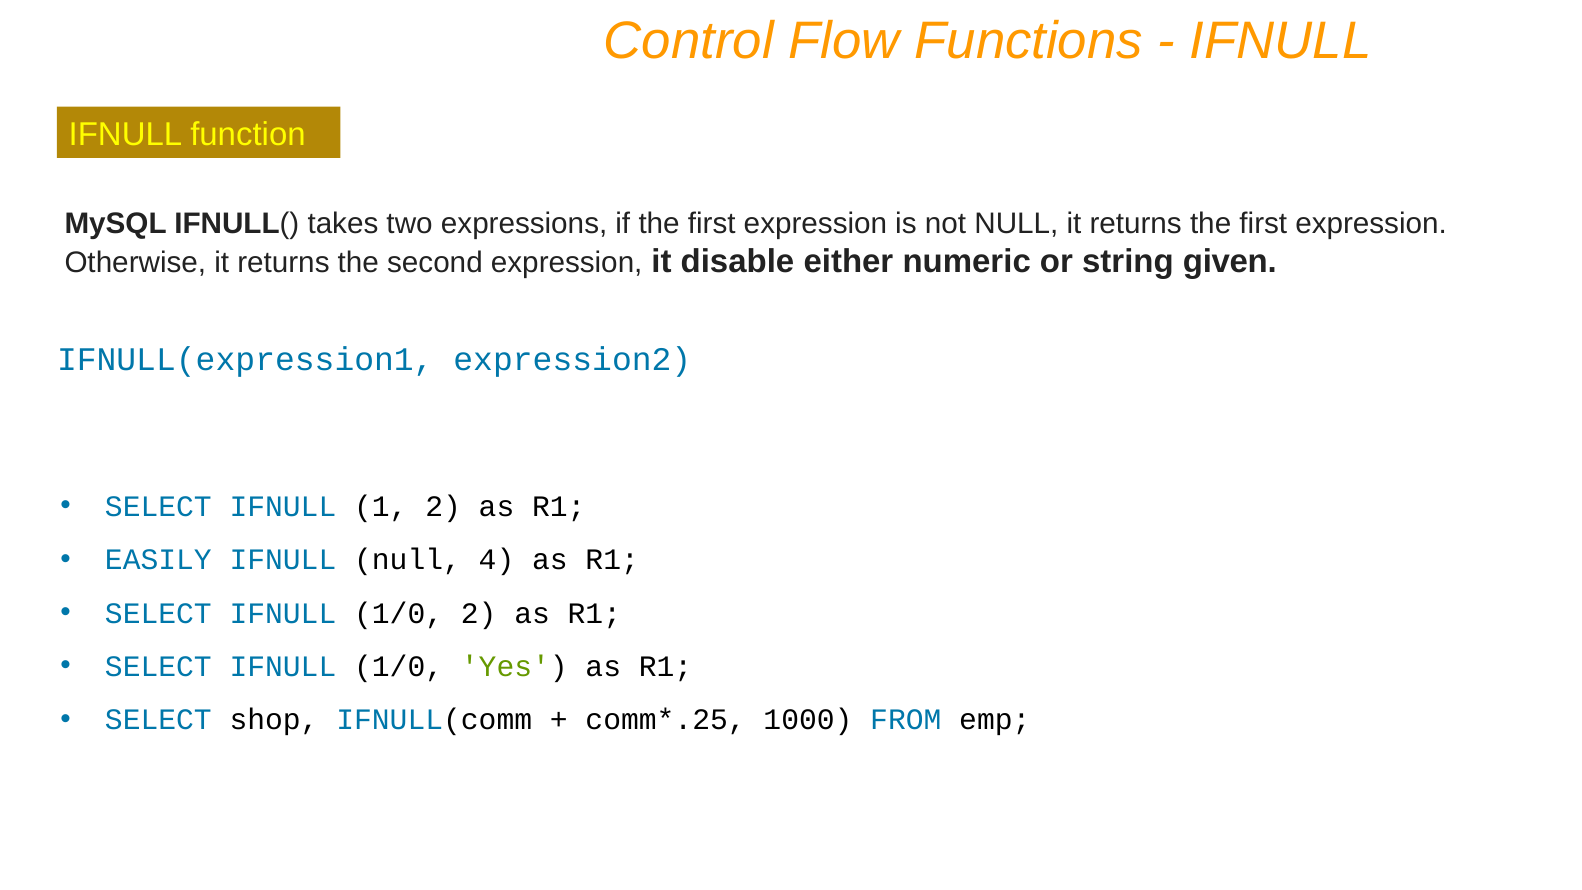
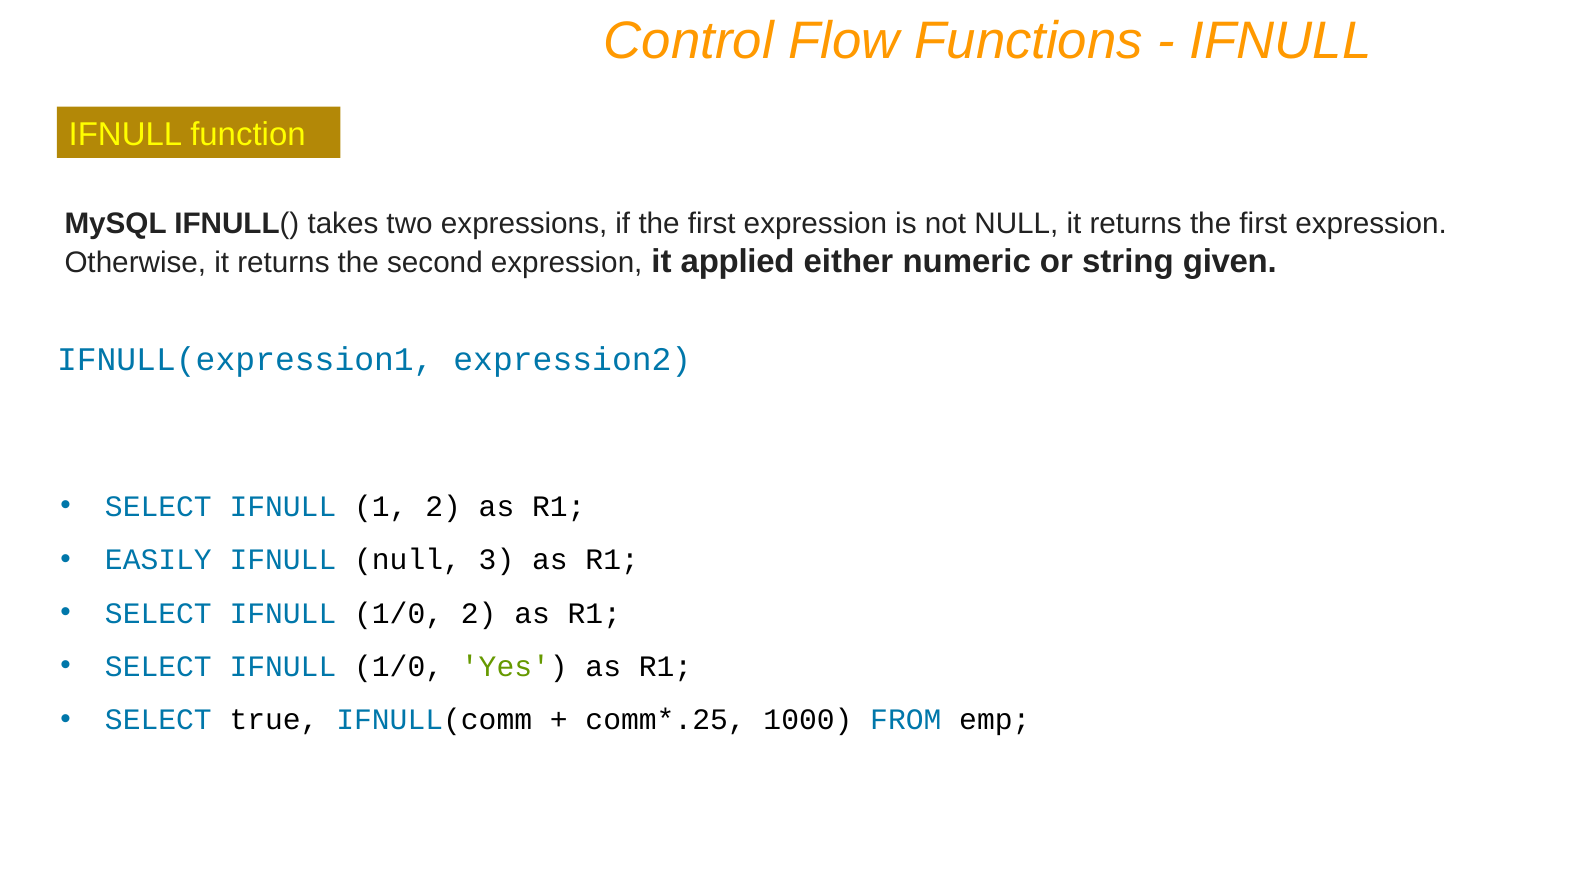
disable: disable -> applied
4: 4 -> 3
shop: shop -> true
